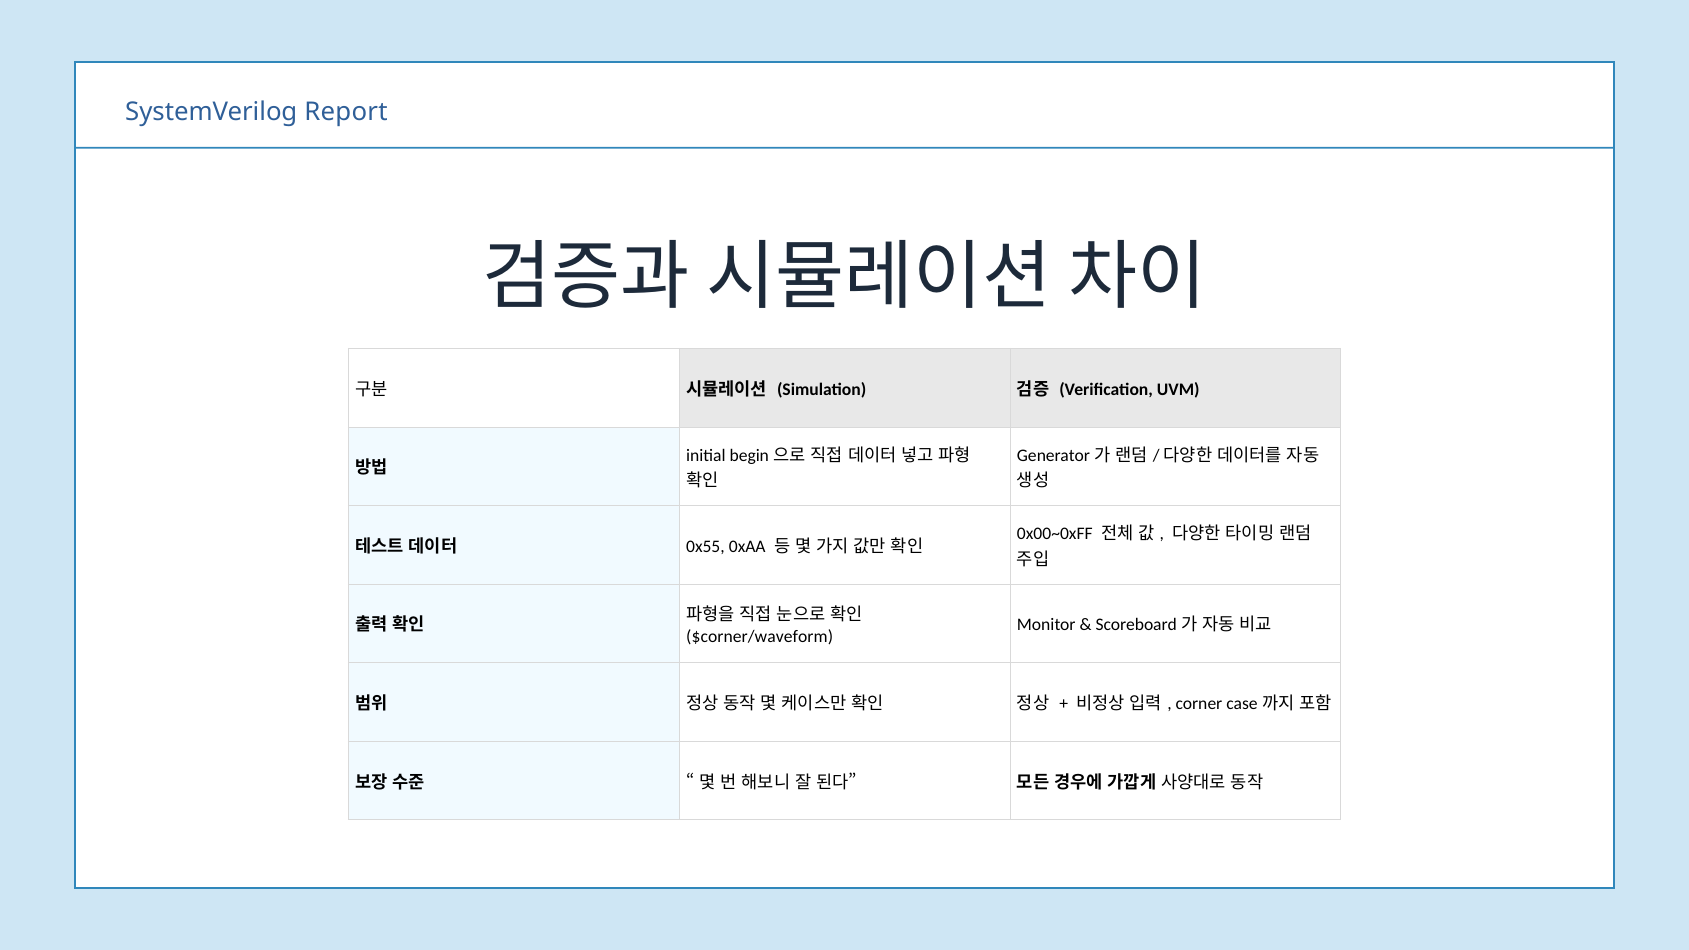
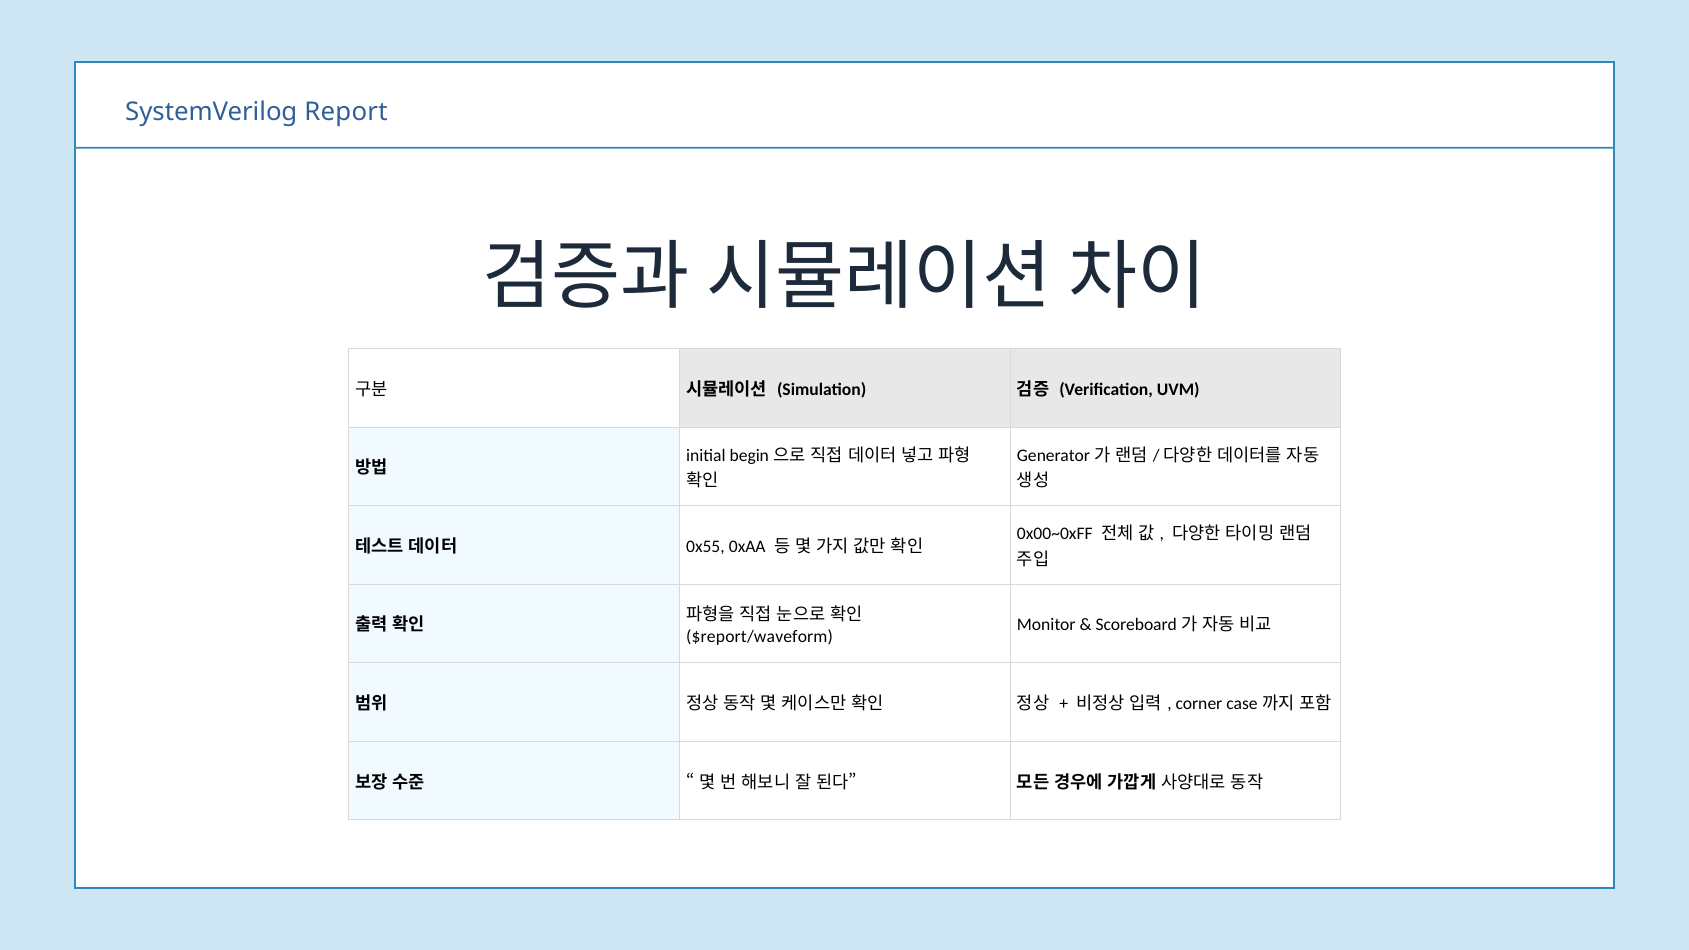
$corner/waveform: $corner/waveform -> $report/waveform
